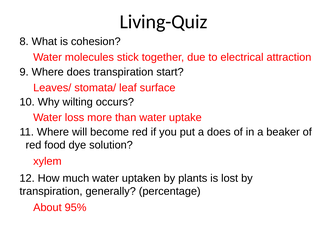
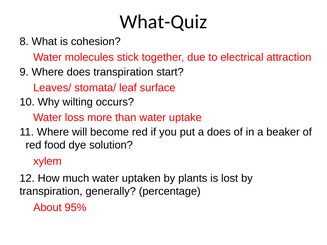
Living-Quiz: Living-Quiz -> What-Quiz
